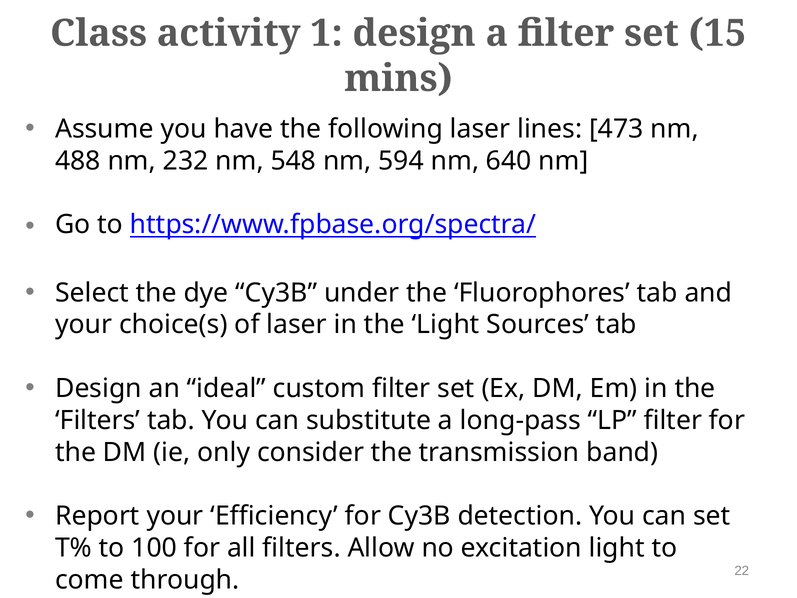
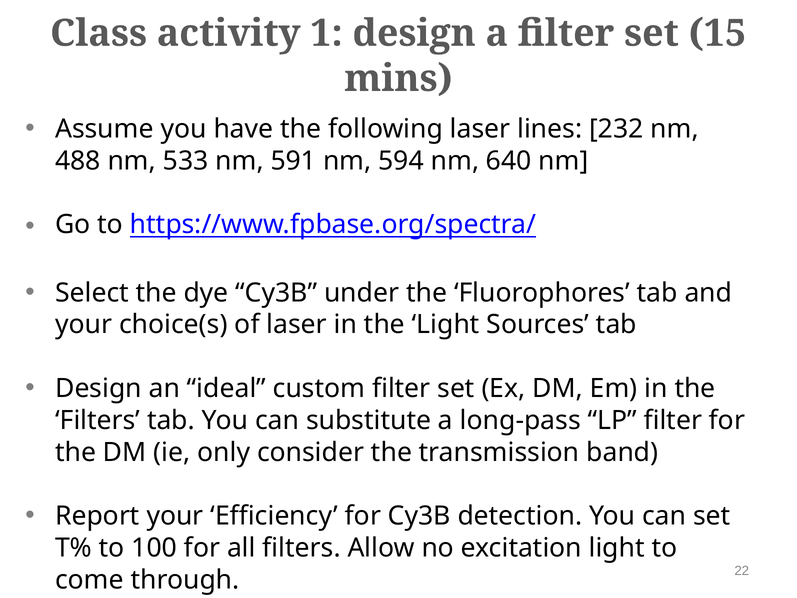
473: 473 -> 232
232: 232 -> 533
548: 548 -> 591
